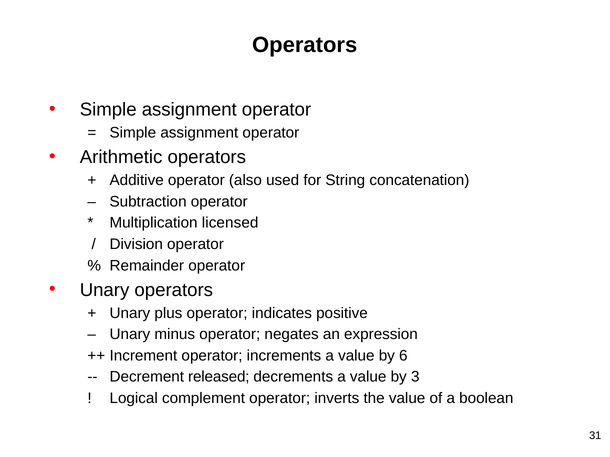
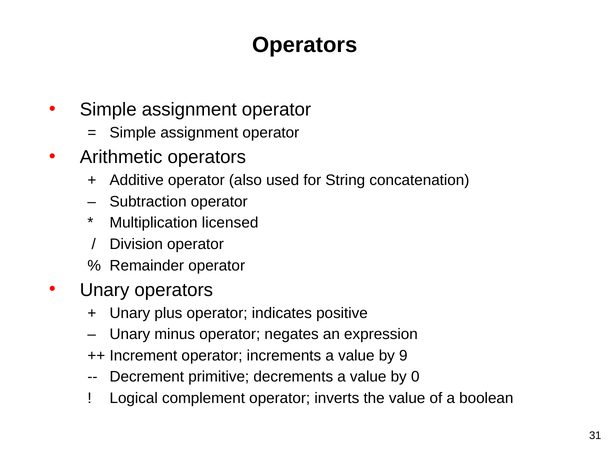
6: 6 -> 9
released: released -> primitive
3: 3 -> 0
